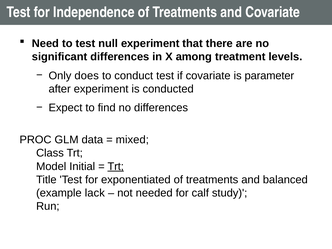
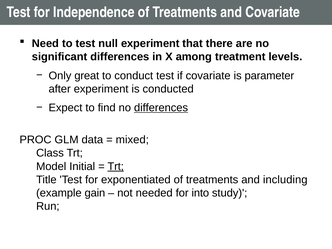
does: does -> great
differences at (161, 108) underline: none -> present
balanced: balanced -> including
lack: lack -> gain
calf: calf -> into
